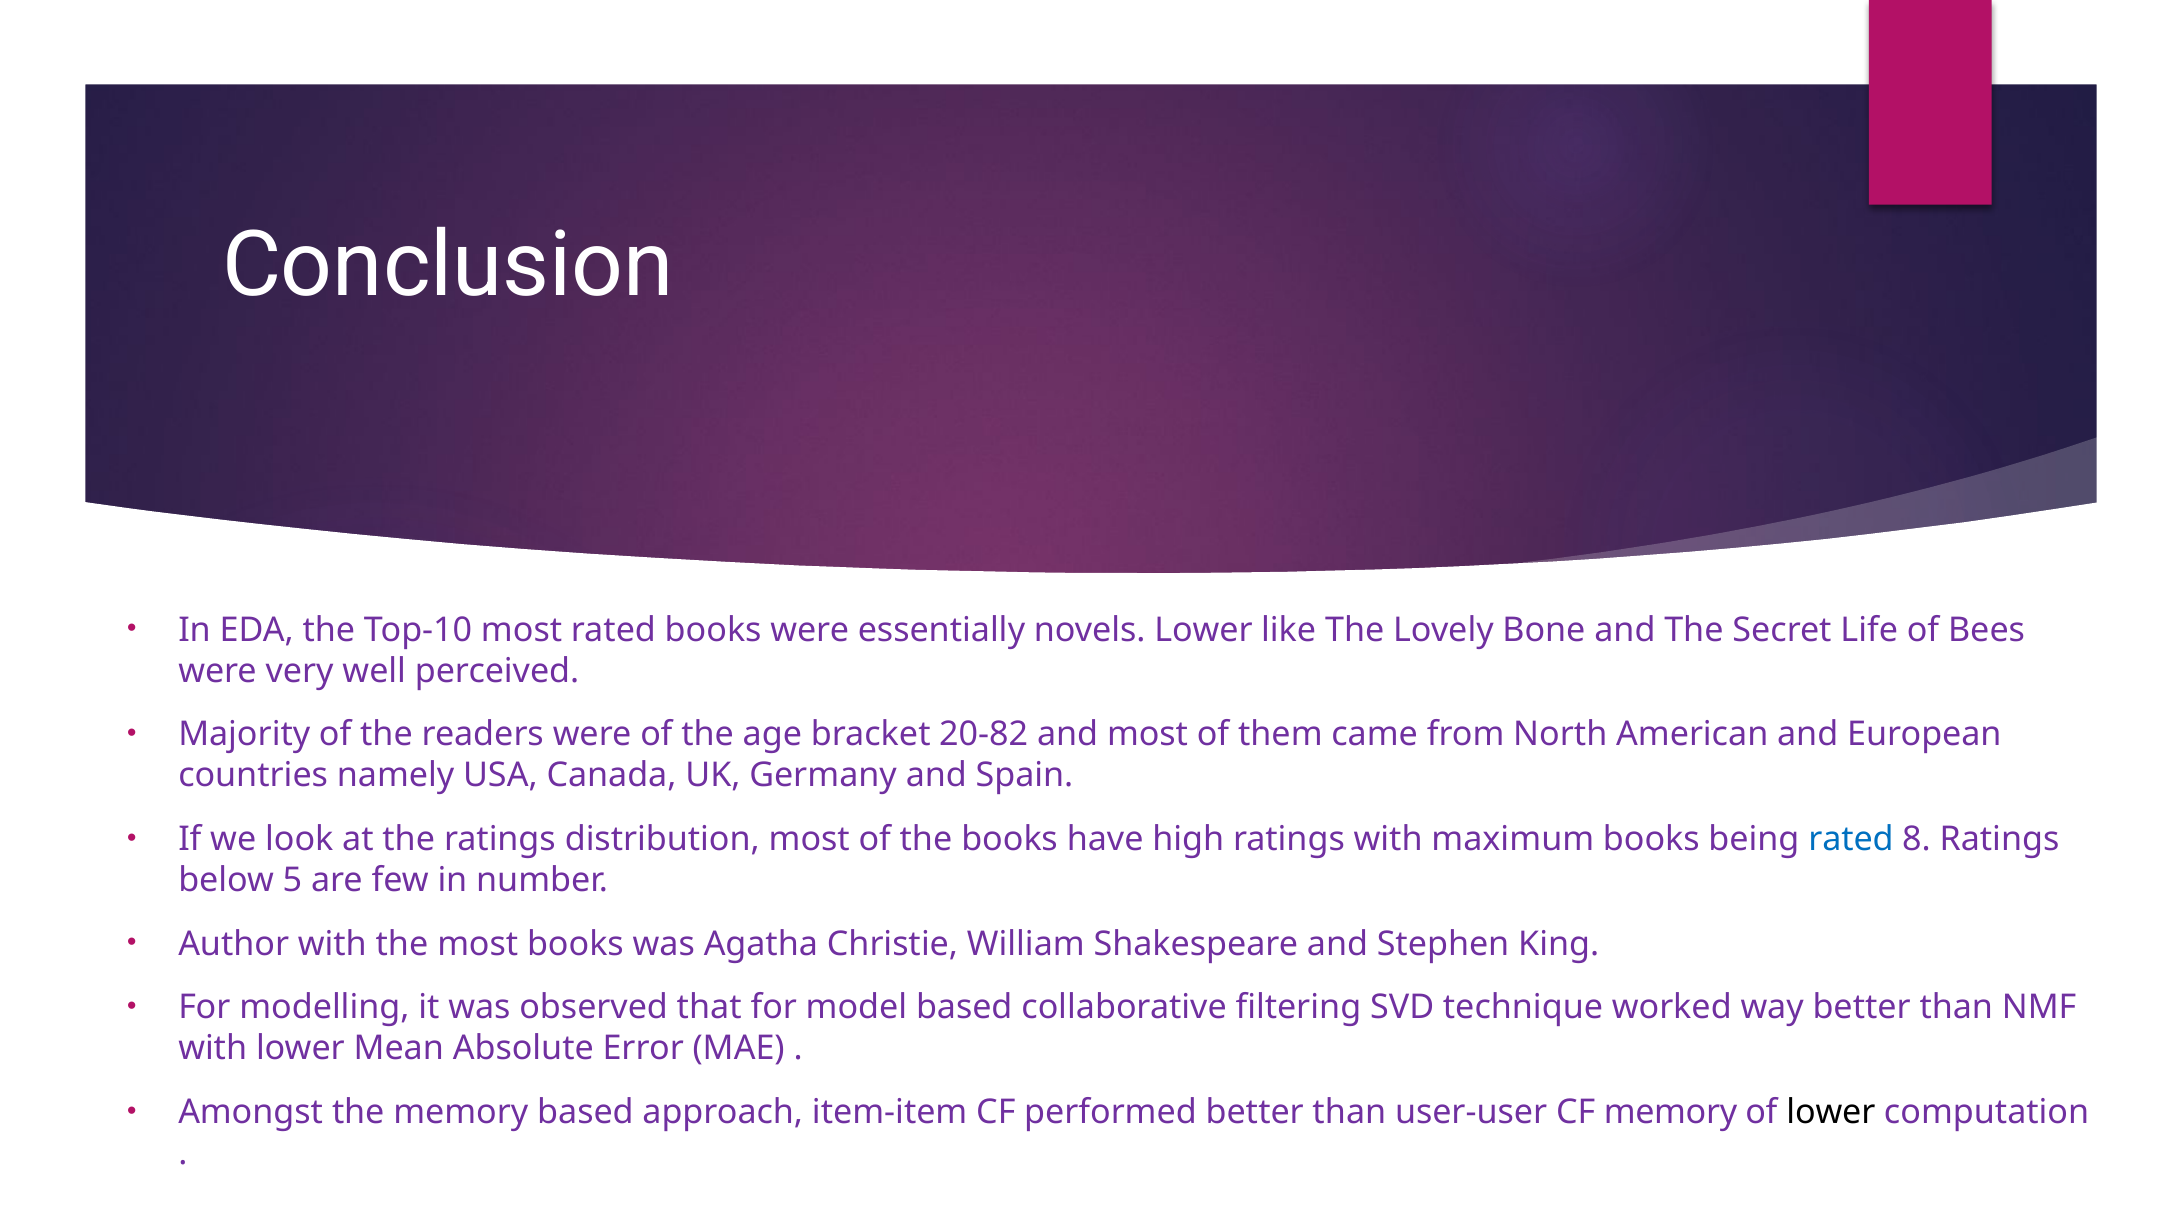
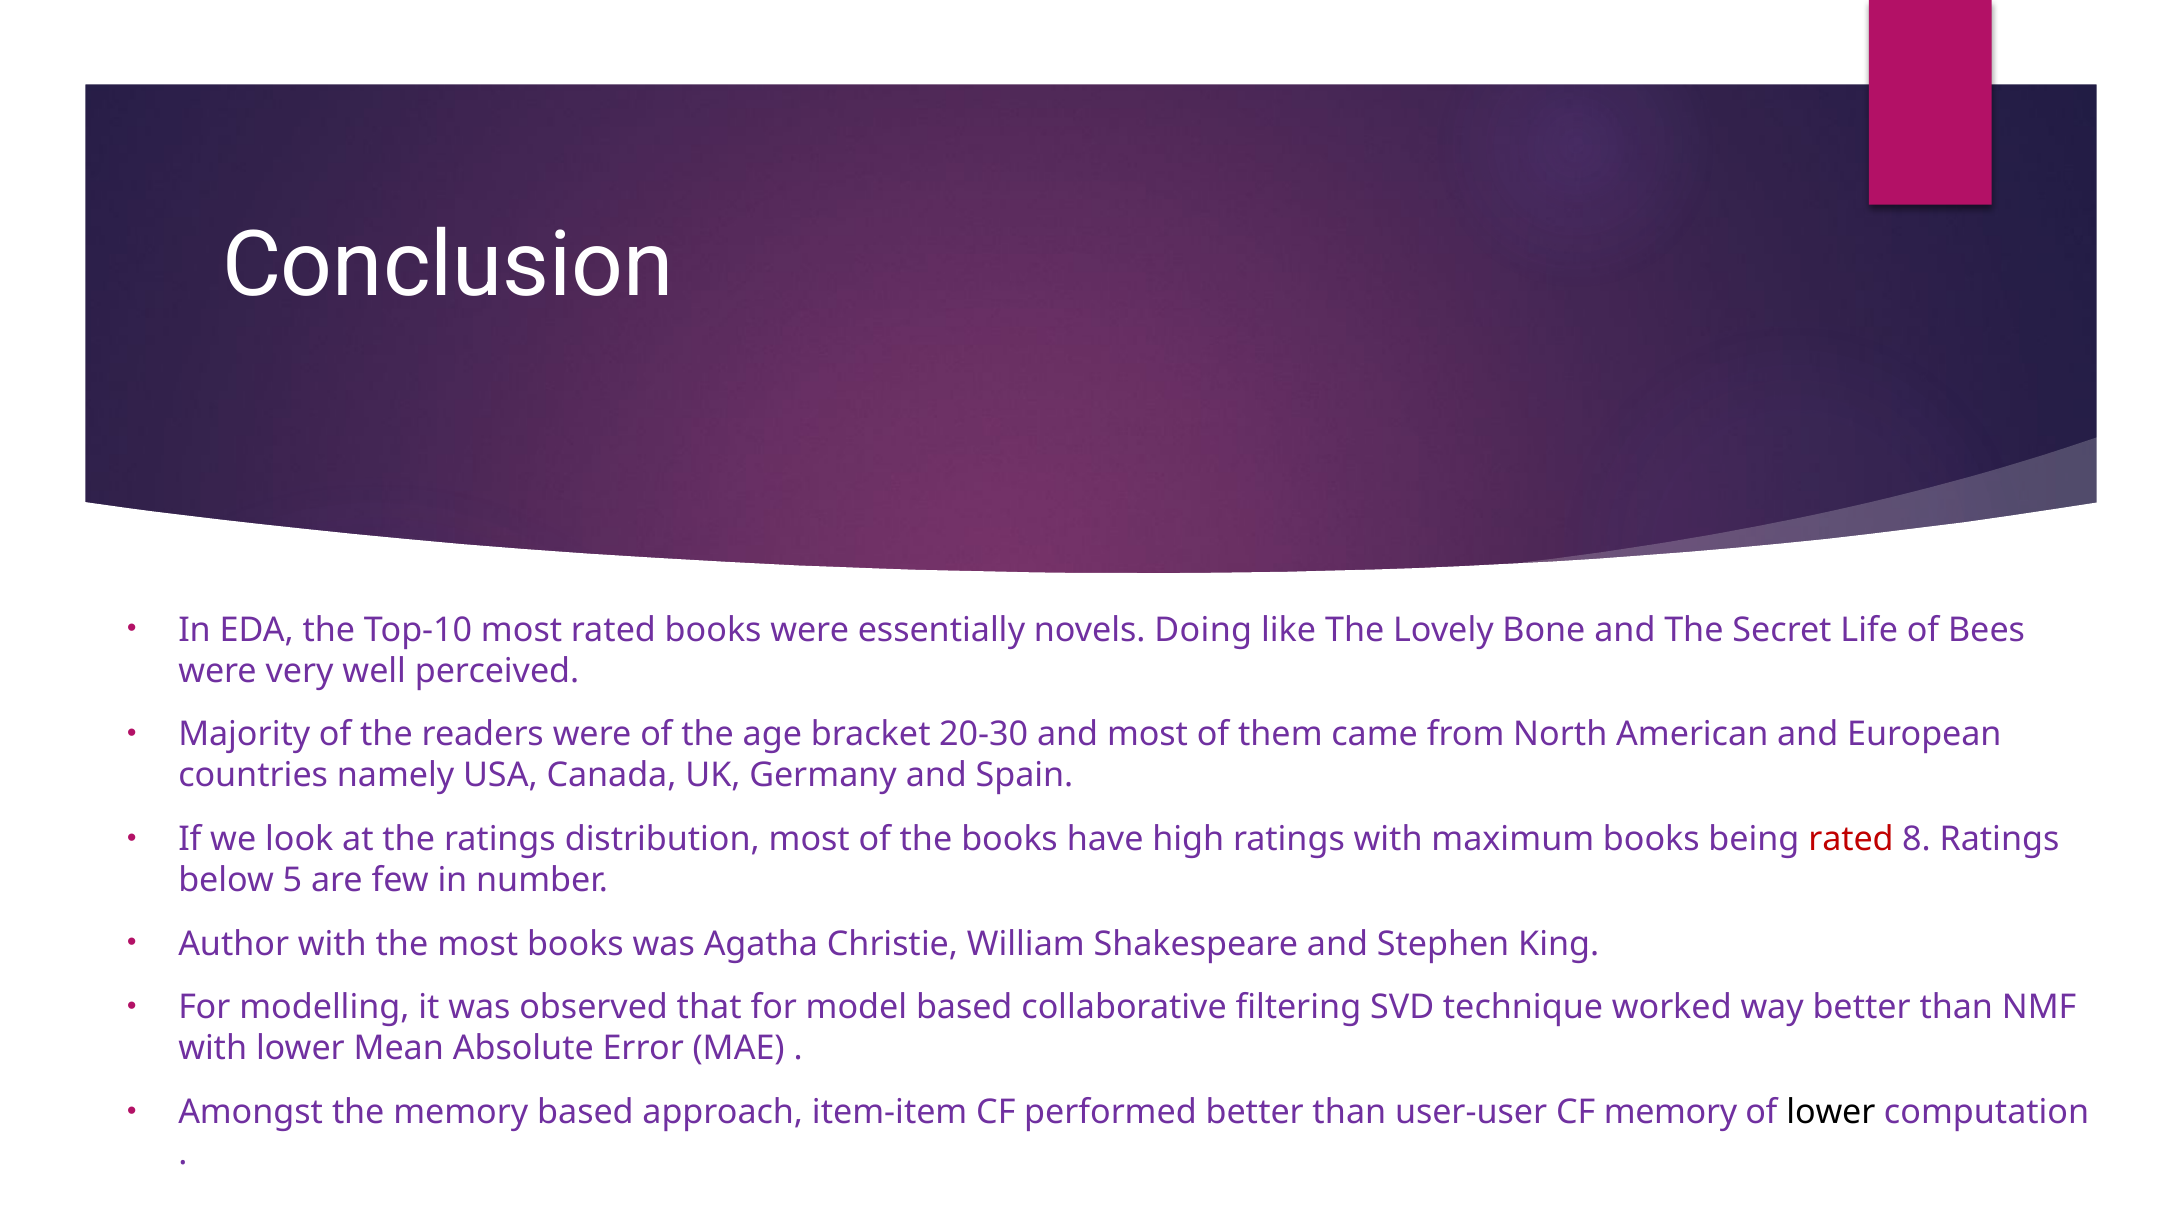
novels Lower: Lower -> Doing
20-82: 20-82 -> 20-30
rated at (1851, 839) colour: blue -> red
